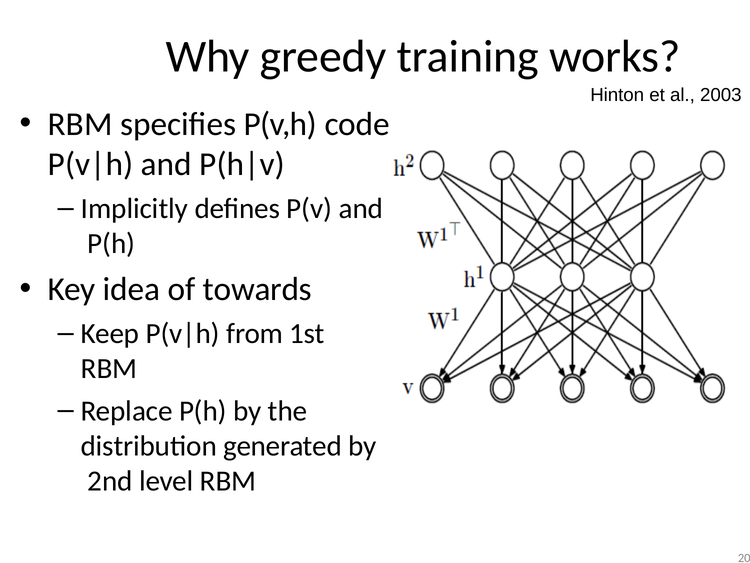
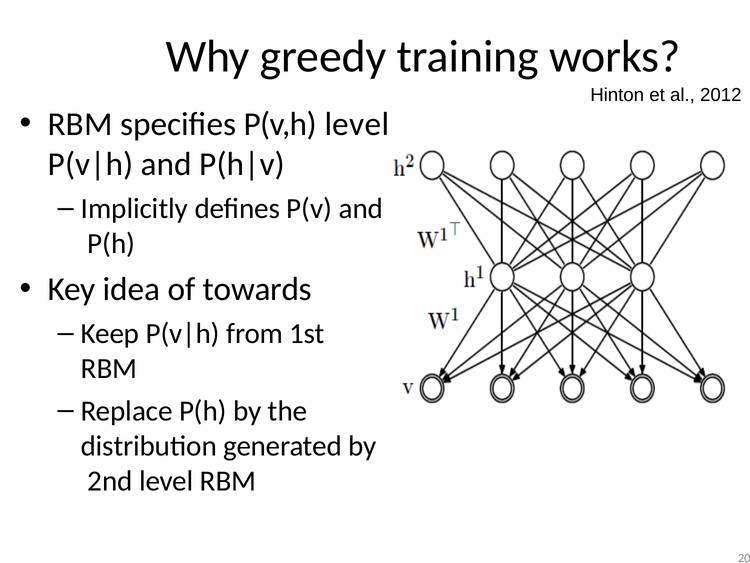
2003: 2003 -> 2012
P(v,h code: code -> level
